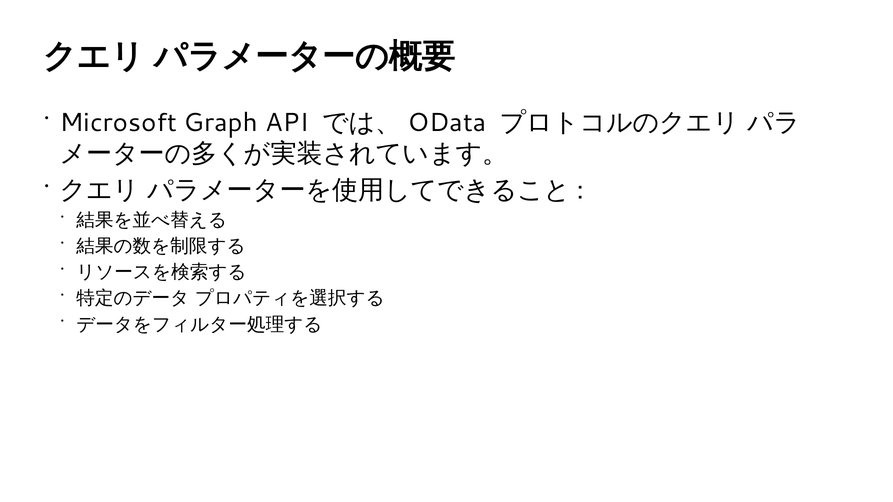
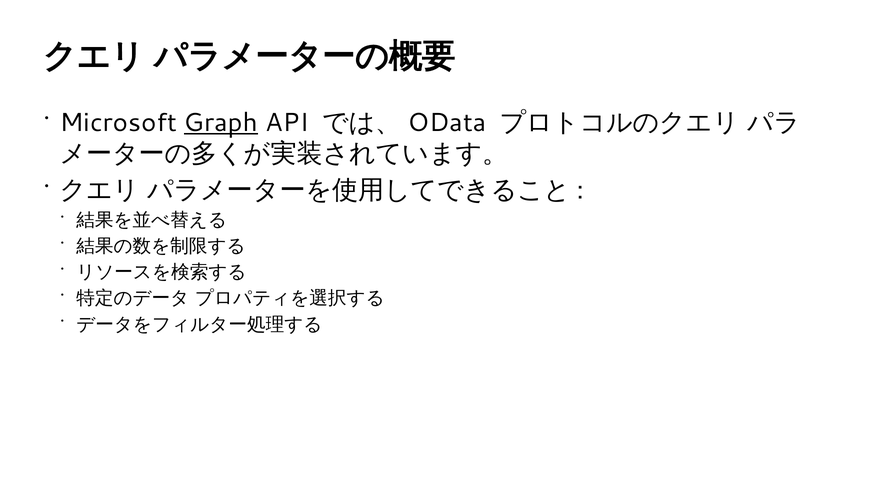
Graph underline: none -> present
